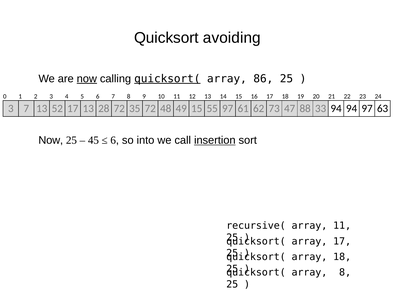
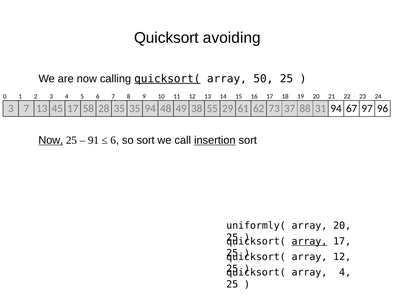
now at (87, 78) underline: present -> none
86: 86 -> 50
52: 52 -> 45
17 13: 13 -> 58
28 72: 72 -> 35
35 72: 72 -> 94
49 15: 15 -> 38
55 97: 97 -> 29
47: 47 -> 37
33: 33 -> 31
94 94: 94 -> 67
63: 63 -> 96
Now at (51, 140) underline: none -> present
45: 45 -> 91
so into: into -> sort
recursive(: recursive( -> uniformly(
array 11: 11 -> 20
array at (309, 241) underline: none -> present
array 18: 18 -> 12
array 8: 8 -> 4
